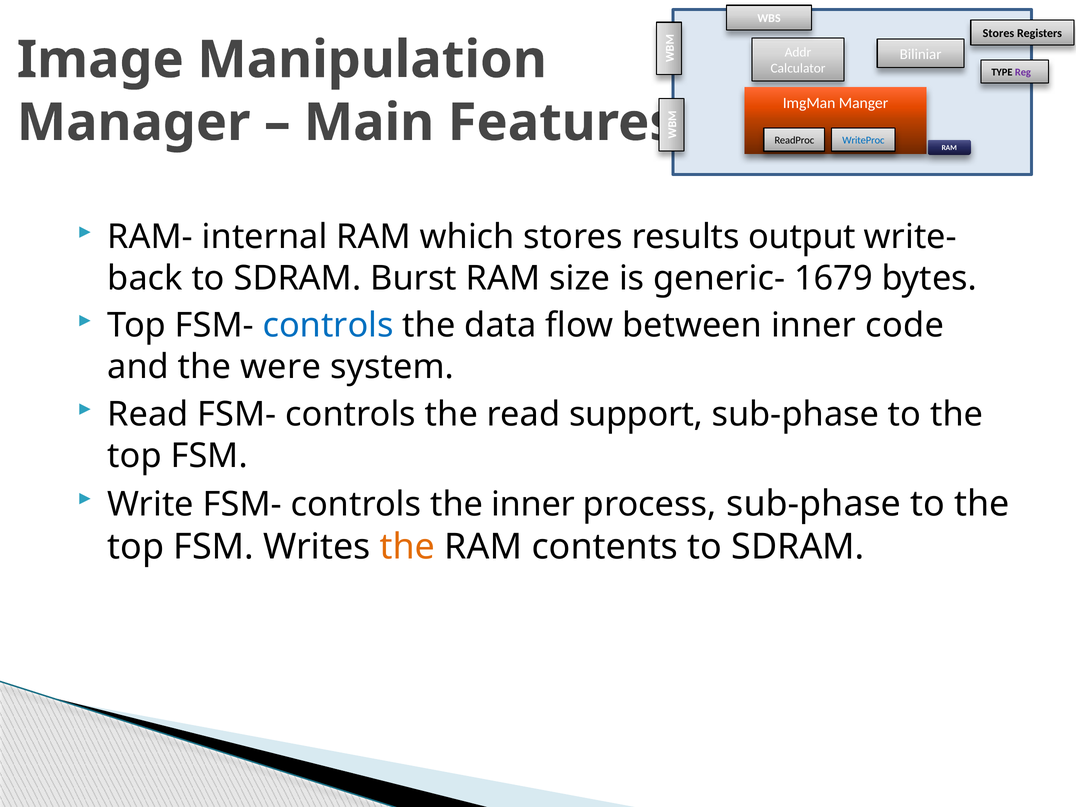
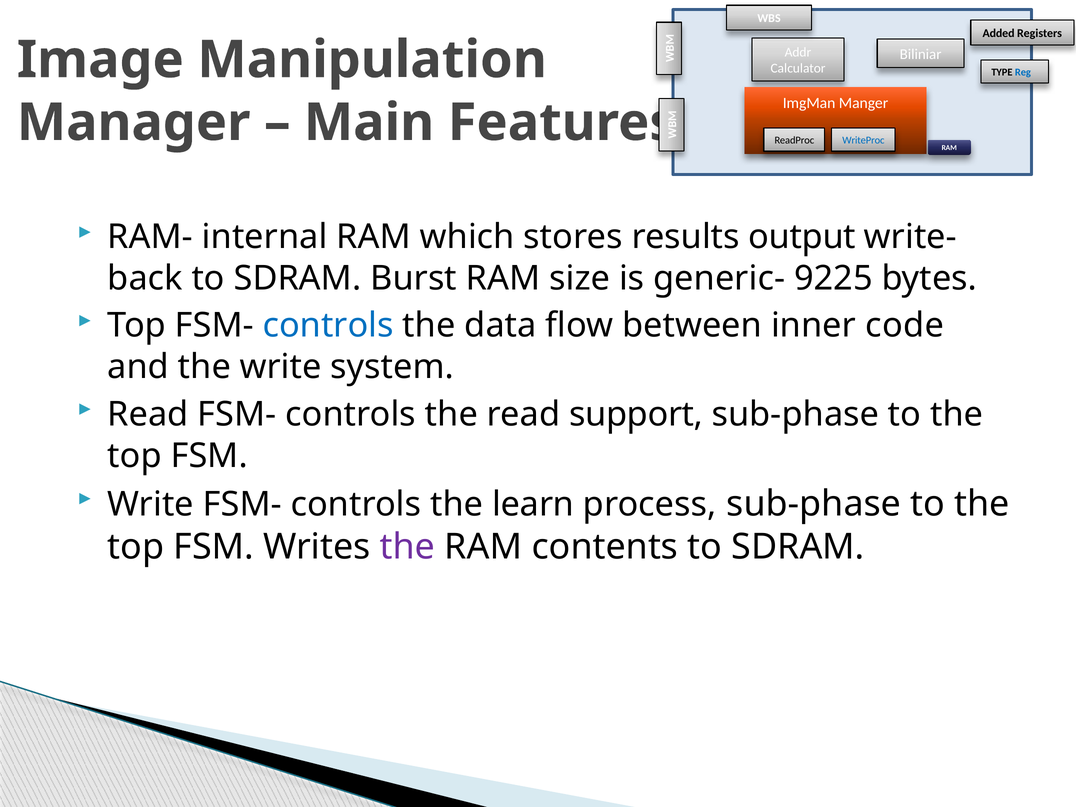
Stores at (998, 33): Stores -> Added
Reg colour: purple -> blue
1679: 1679 -> 9225
the were: were -> write
the inner: inner -> learn
the at (407, 547) colour: orange -> purple
